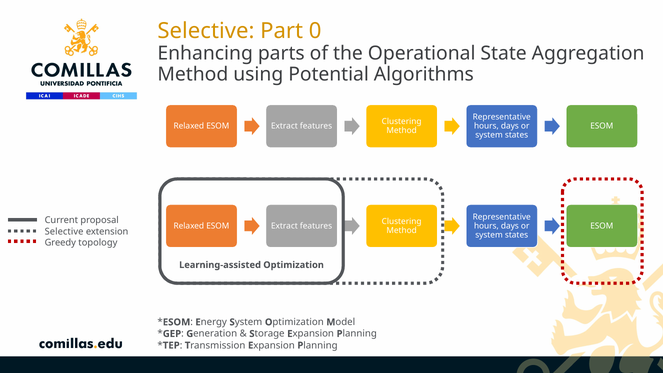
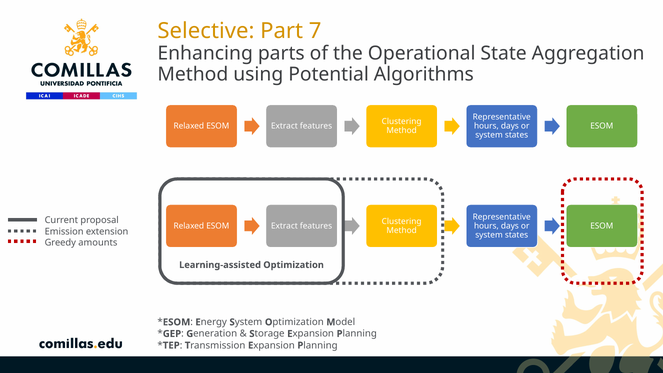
0: 0 -> 7
Selective at (64, 231): Selective -> Emission
topology: topology -> amounts
